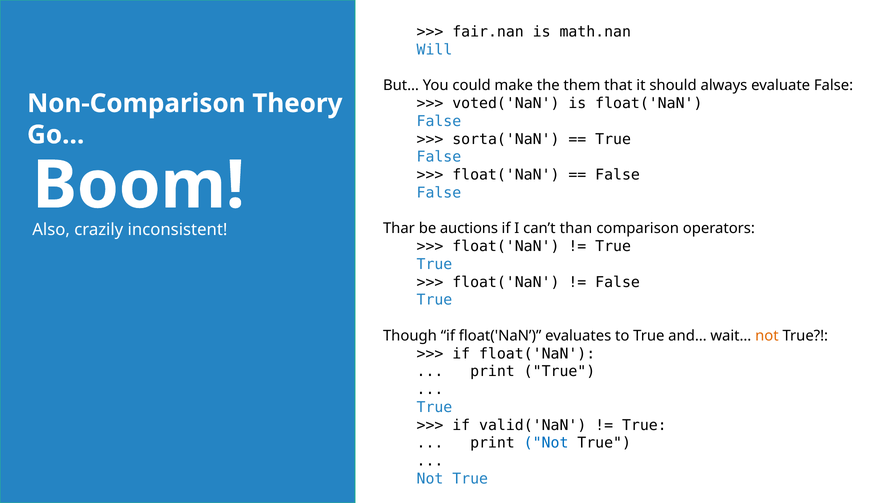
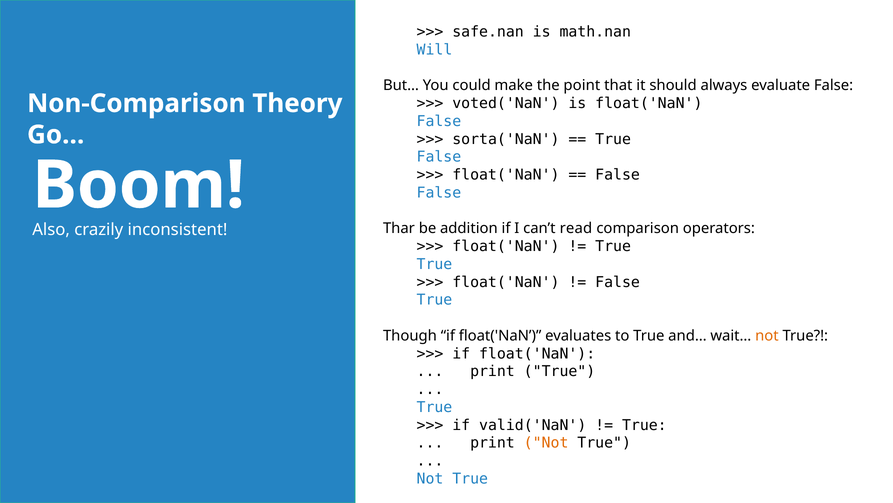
fair.nan: fair.nan -> safe.nan
them: them -> point
auctions: auctions -> addition
than: than -> read
Not at (546, 442) colour: blue -> orange
